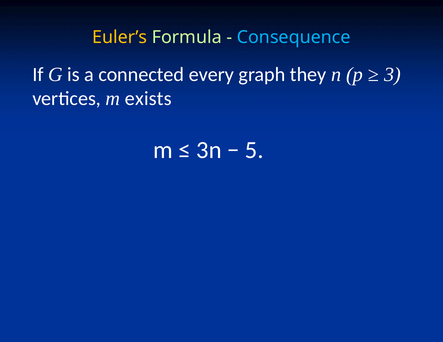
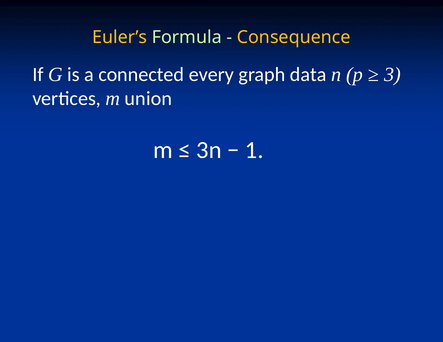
Consequence colour: light blue -> yellow
they: they -> data
exists: exists -> union
5: 5 -> 1
